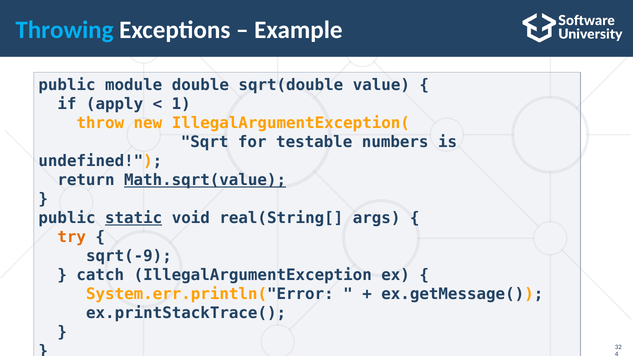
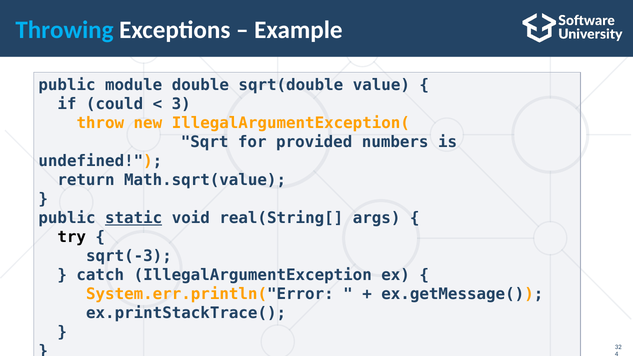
apply: apply -> could
1: 1 -> 3
testable: testable -> provided
Math.sqrt(value underline: present -> none
try colour: orange -> black
sqrt(-9: sqrt(-9 -> sqrt(-3
